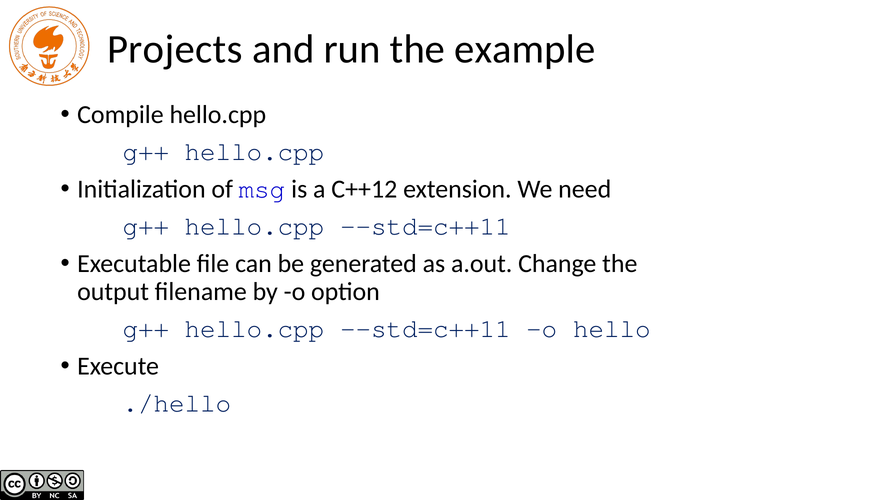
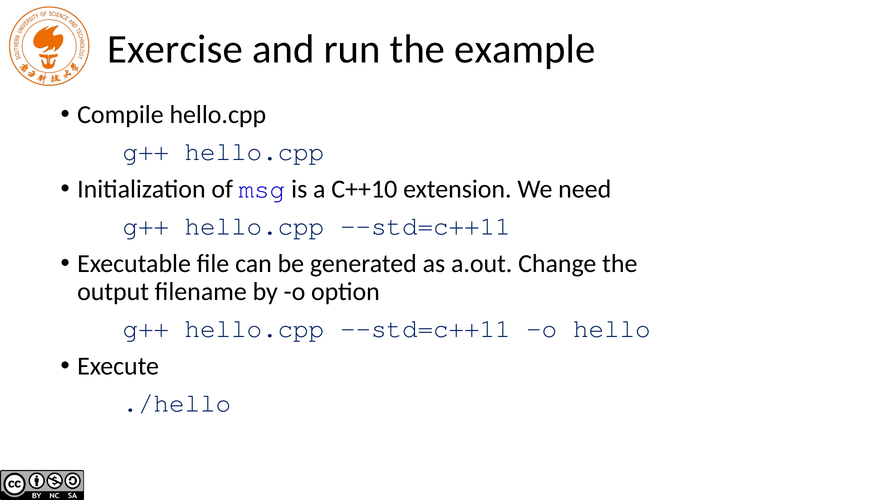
Projects: Projects -> Exercise
C++12: C++12 -> C++10
